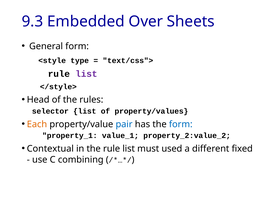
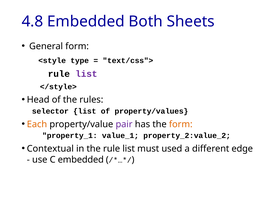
9.3: 9.3 -> 4.8
Over: Over -> Both
pair colour: blue -> purple
form at (181, 124) colour: blue -> orange
fixed: fixed -> edge
C combining: combining -> embedded
